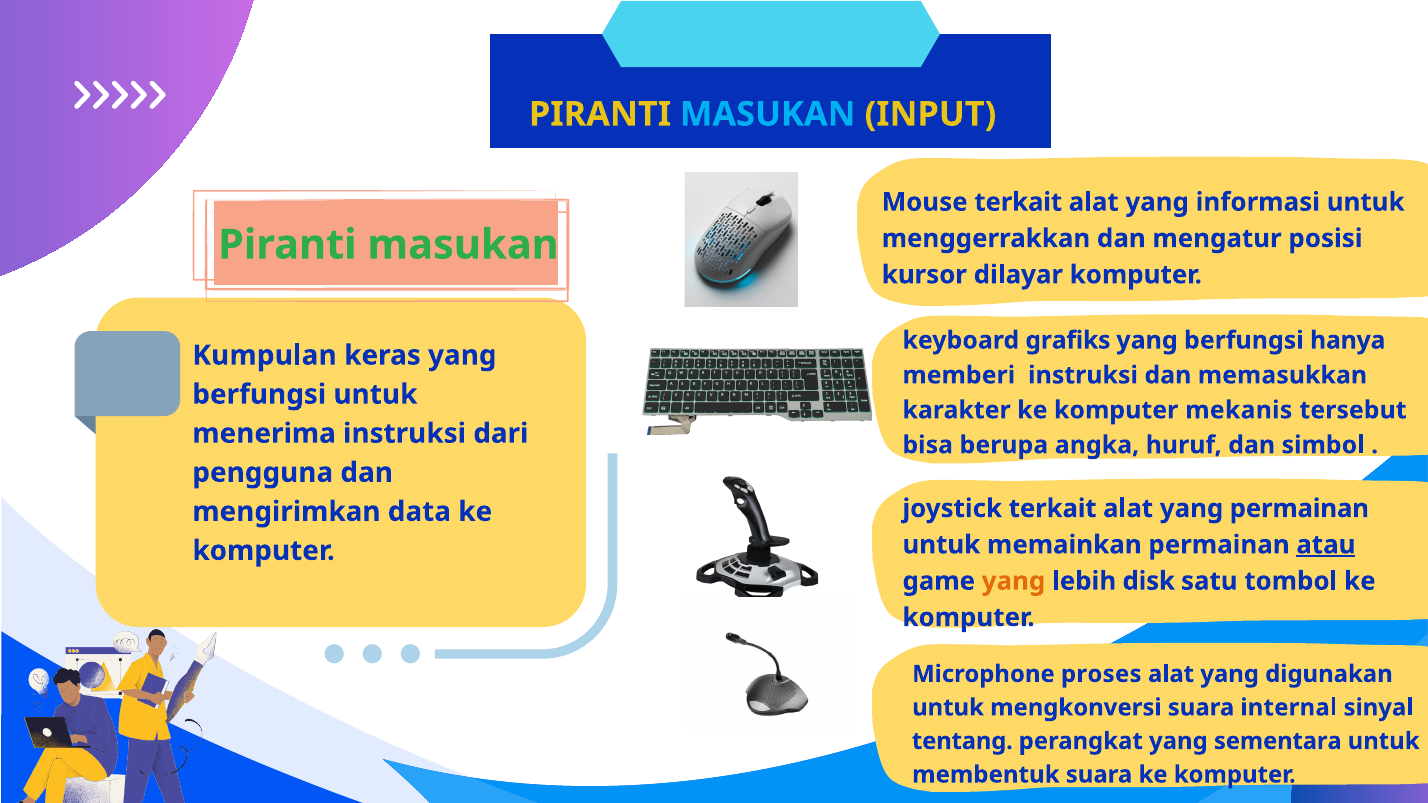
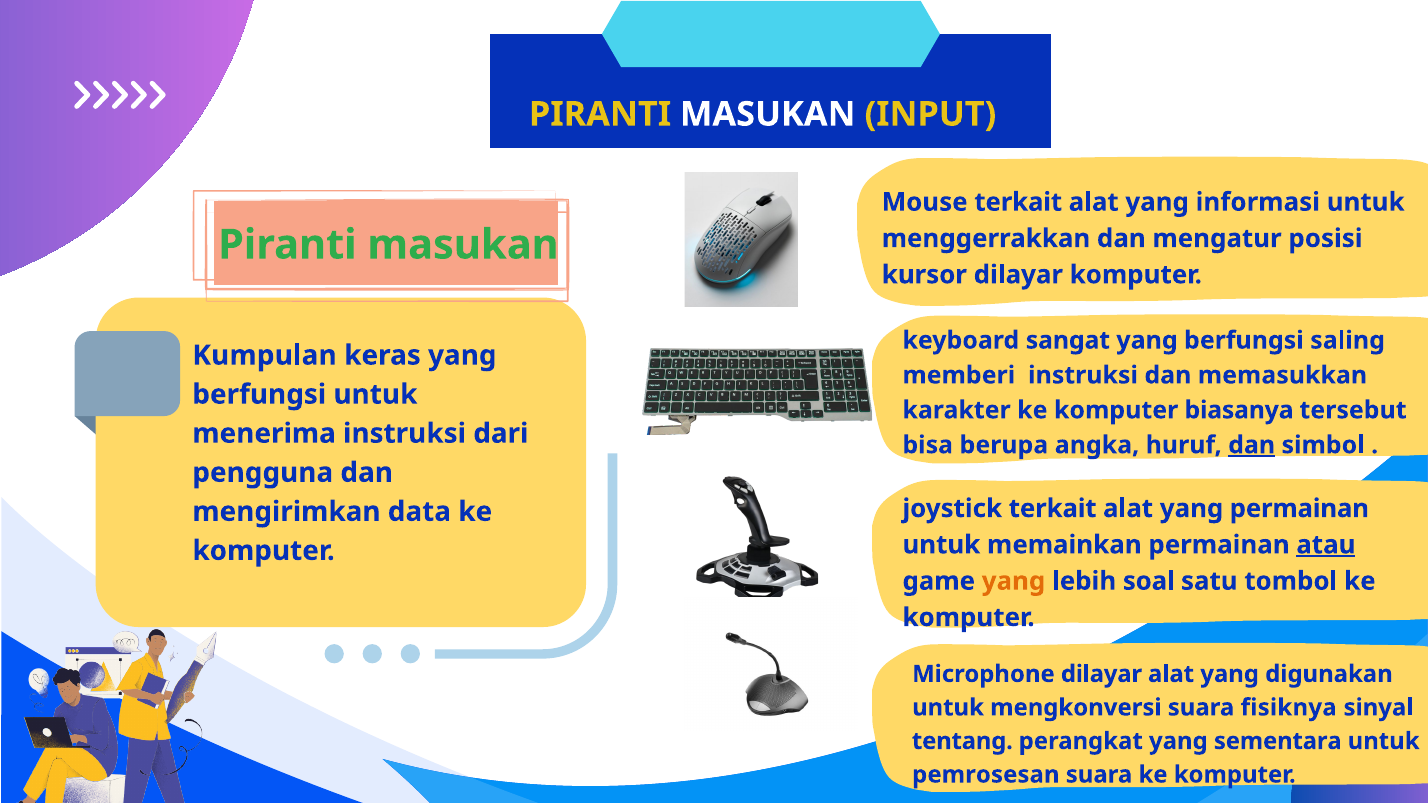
MASUKAN at (768, 114) colour: light blue -> white
grafiks: grafiks -> sangat
hanya: hanya -> saling
mekanis: mekanis -> biasanya
dan at (1252, 445) underline: none -> present
disk: disk -> soal
Microphone proses: proses -> dilayar
internal: internal -> fisiknya
membentuk: membentuk -> pemrosesan
